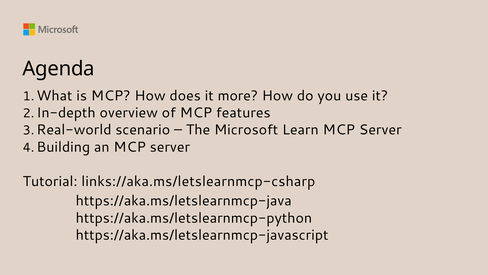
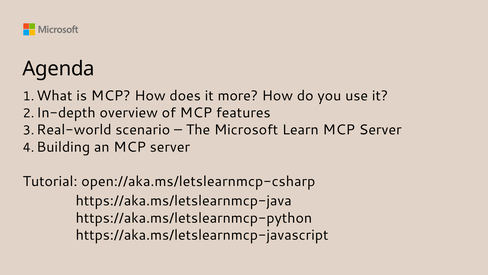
links://aka.ms/letslearnmcp-csharp: links://aka.ms/letslearnmcp-csharp -> open://aka.ms/letslearnmcp-csharp
